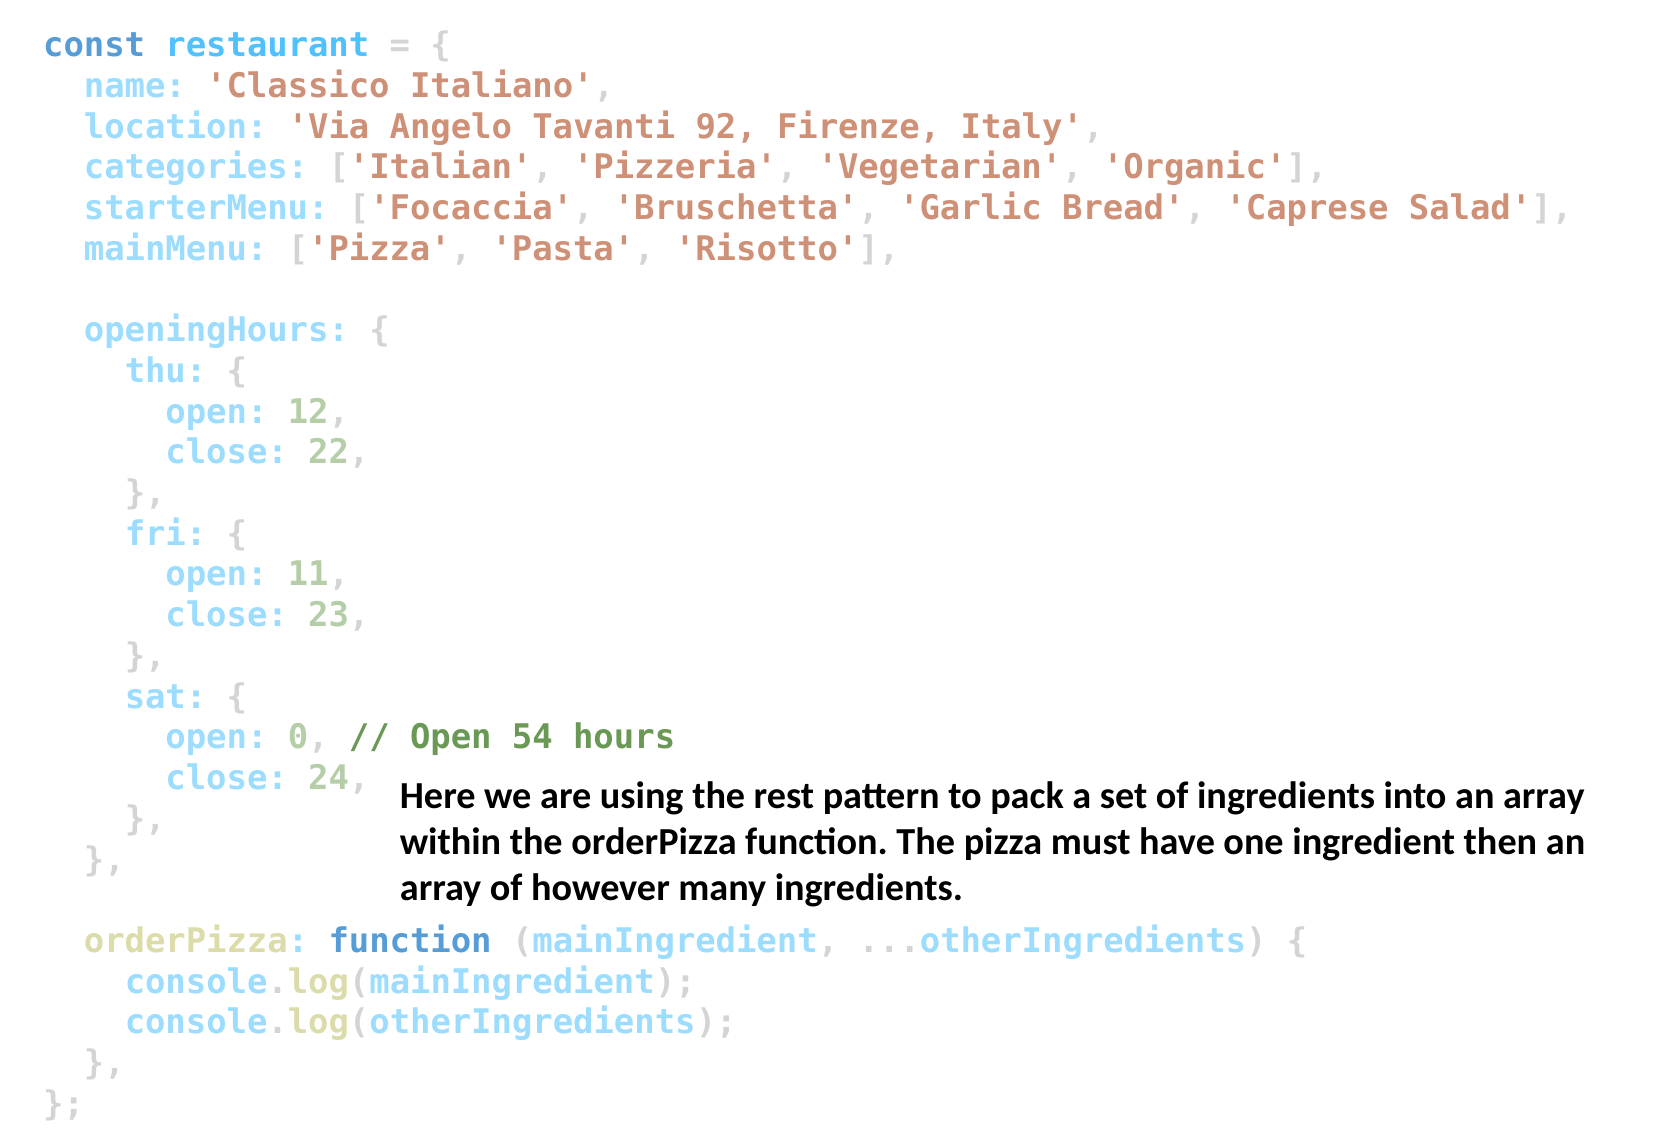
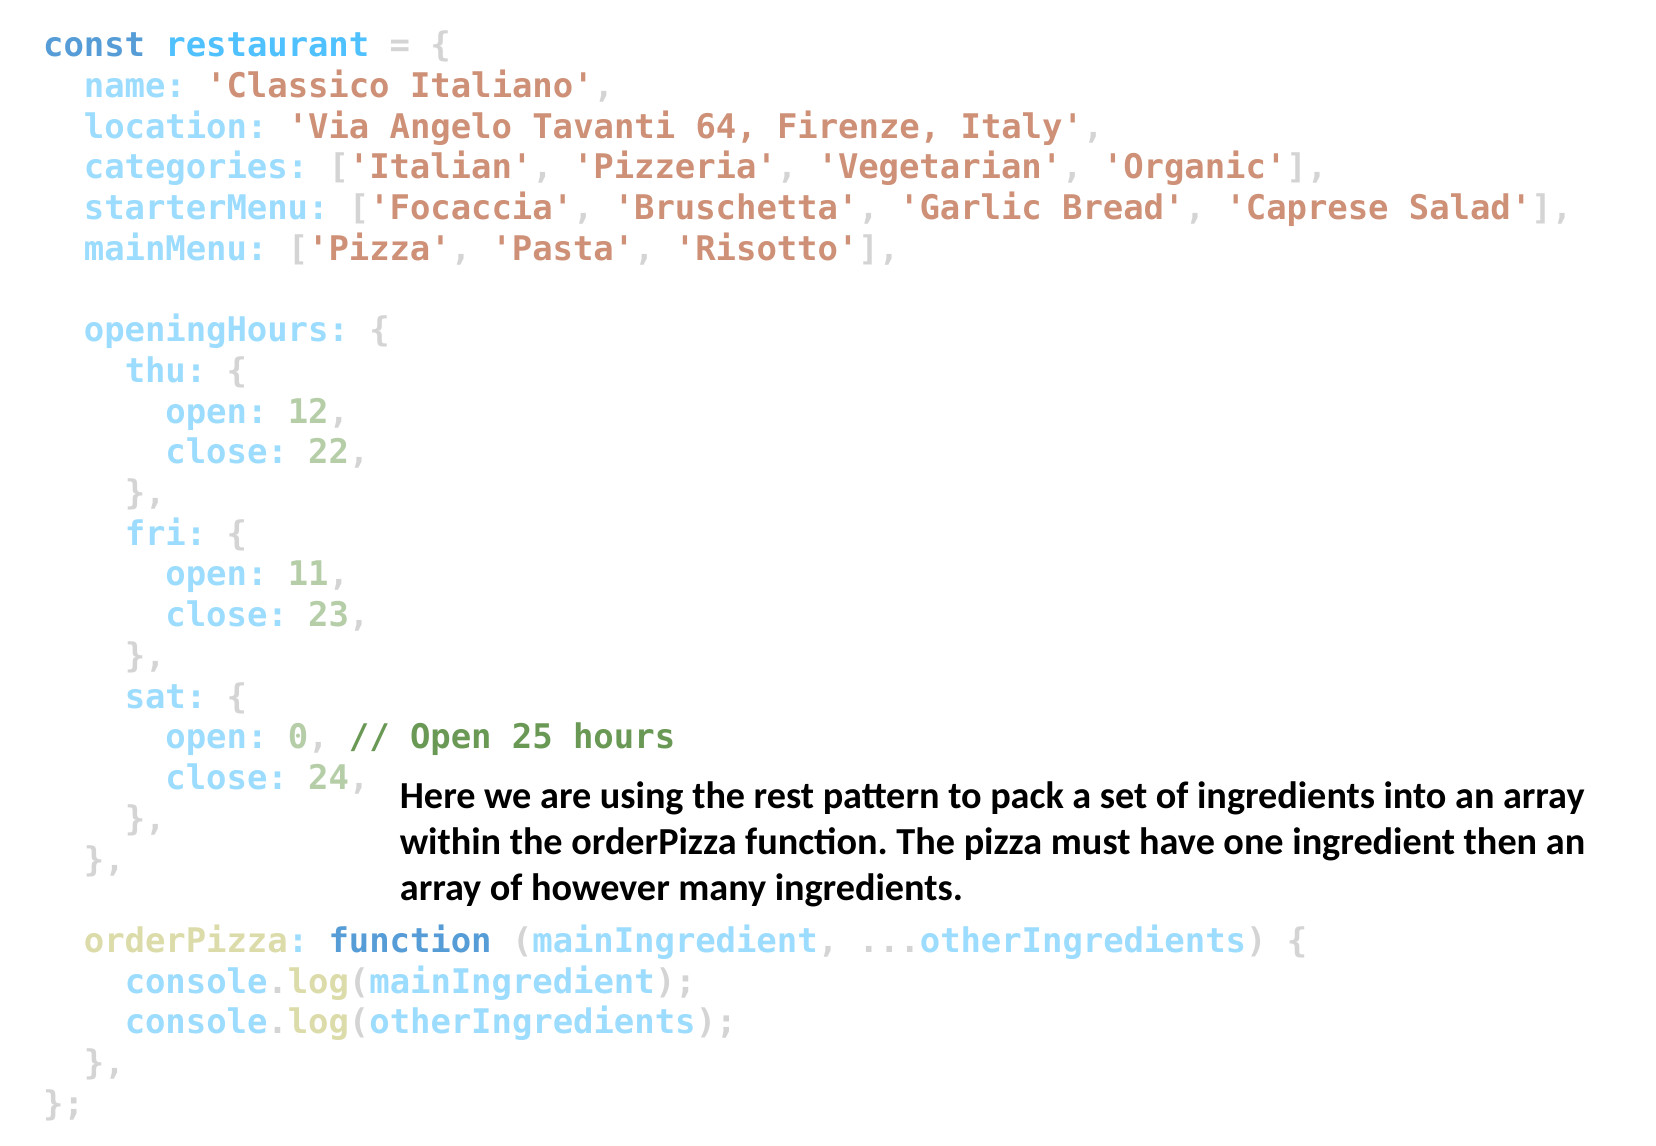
92: 92 -> 64
54: 54 -> 25
